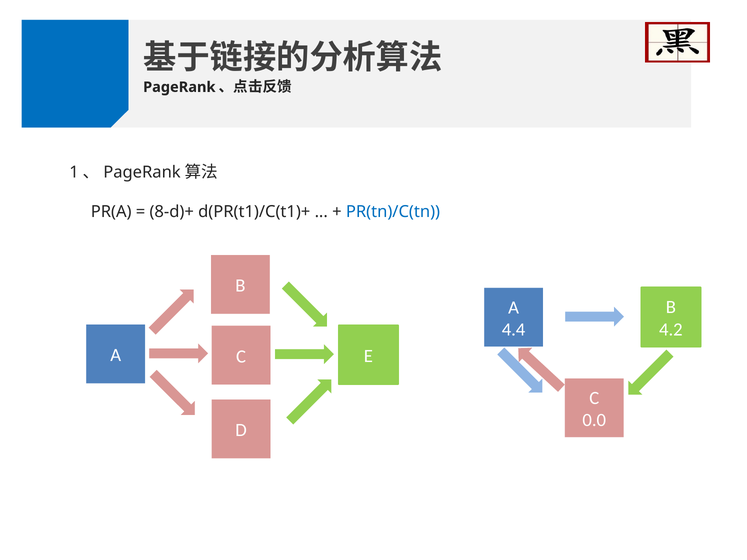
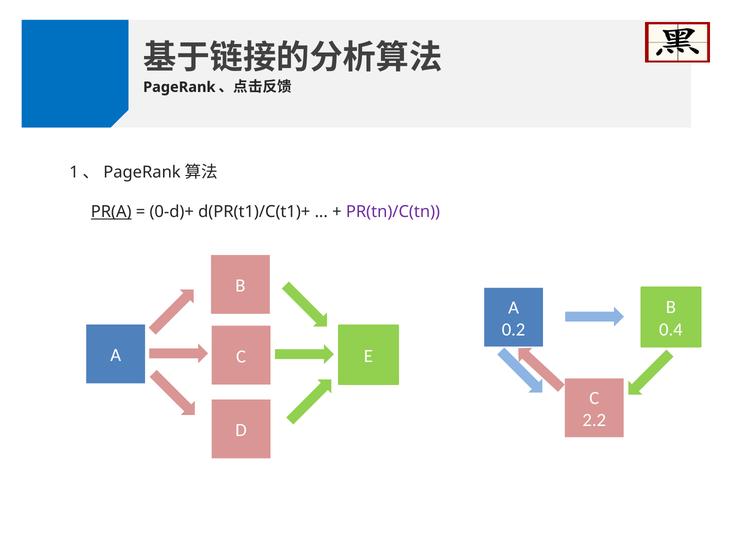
PR(A underline: none -> present
8-d)+: 8-d)+ -> 0-d)+
PR(tn)/C(tn colour: blue -> purple
4.2: 4.2 -> 0.4
4.4: 4.4 -> 0.2
0.0: 0.0 -> 2.2
